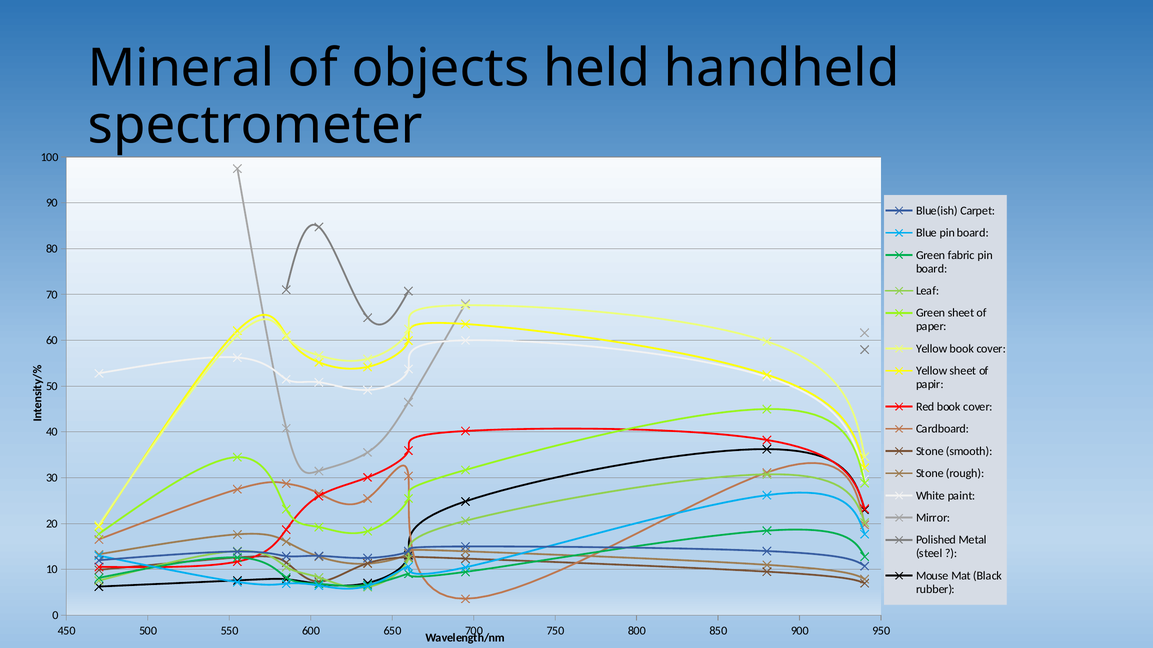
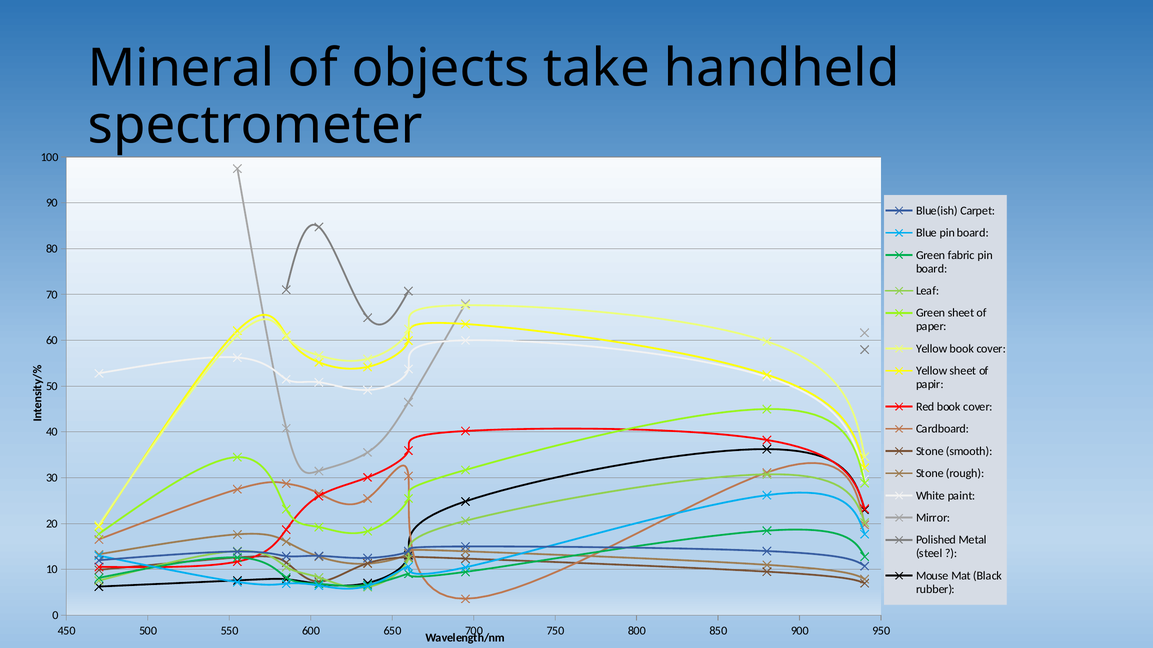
held: held -> take
